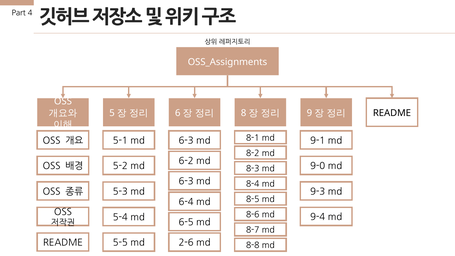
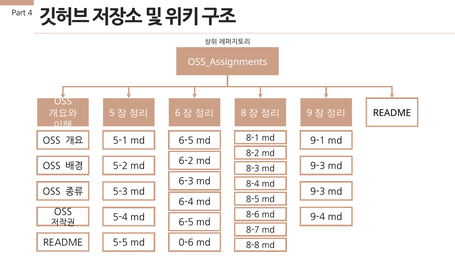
6-3 at (186, 141): 6-3 -> 6-5
9-0 at (318, 166): 9-0 -> 9-3
2-6: 2-6 -> 0-6
